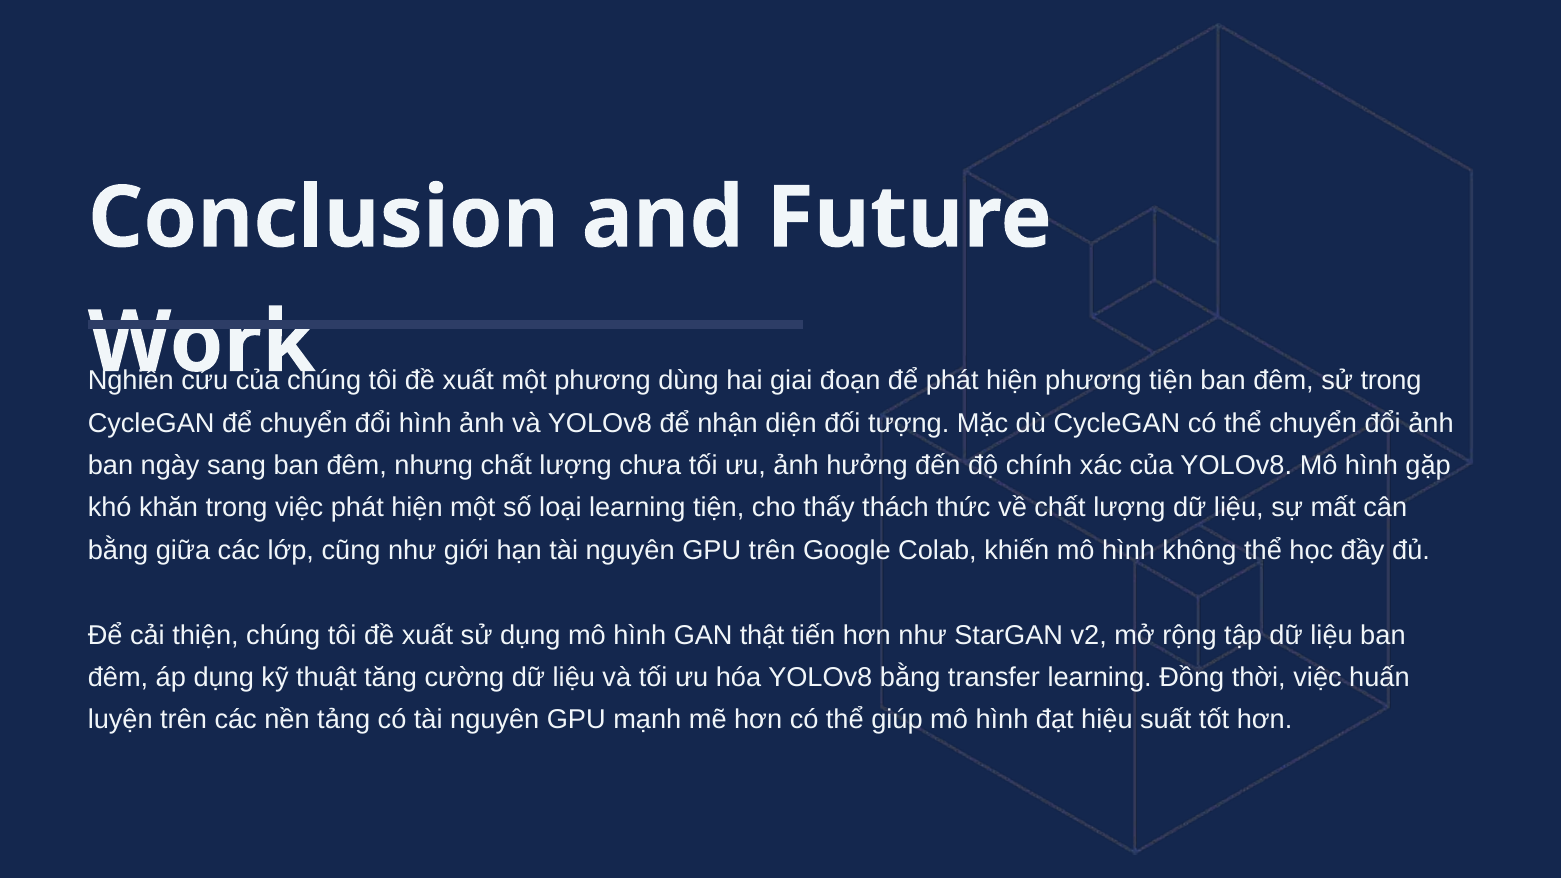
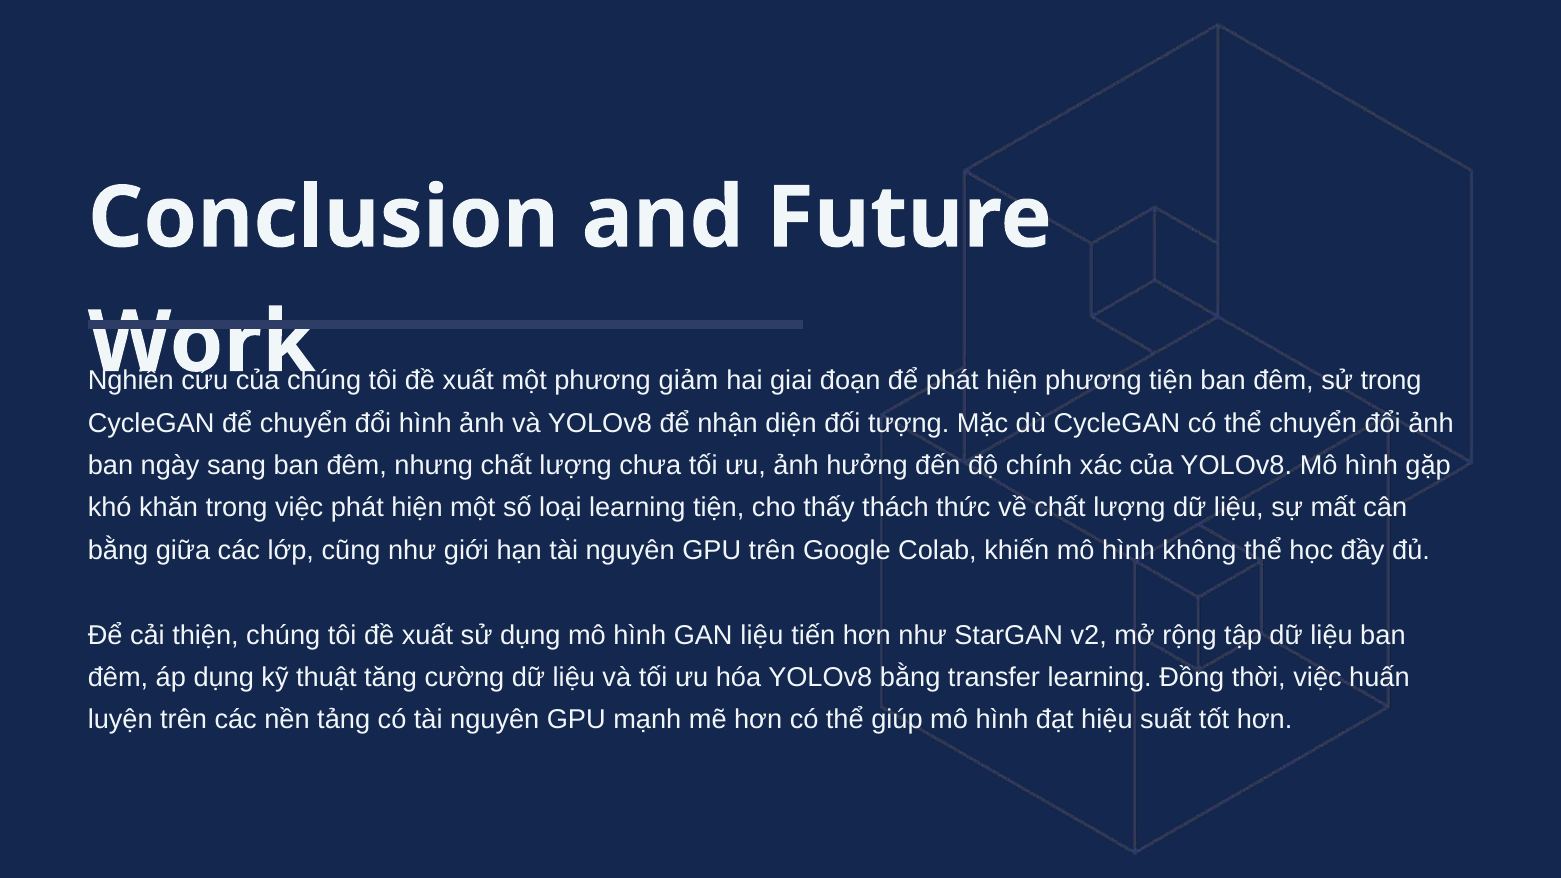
dùng: dùng -> giảm
GAN thật: thật -> liệu
